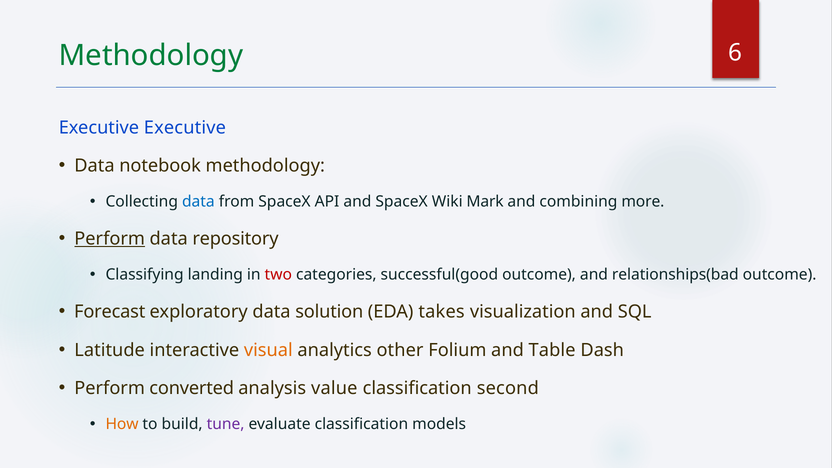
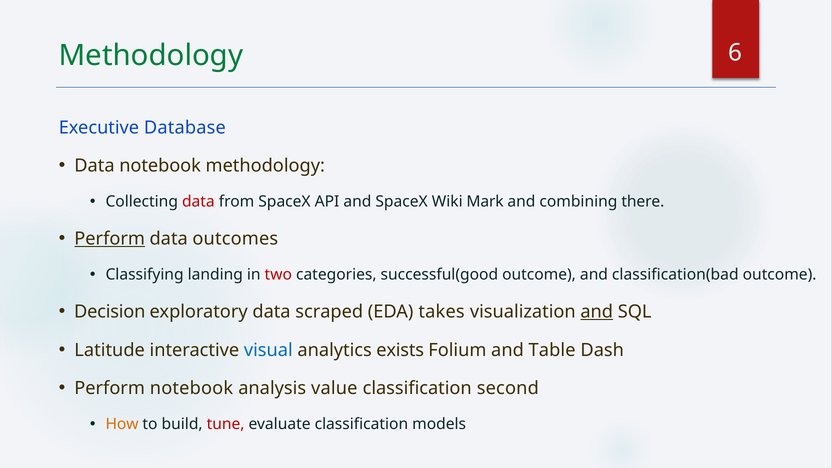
Executive Executive: Executive -> Database
data at (198, 202) colour: blue -> red
more: more -> there
repository: repository -> outcomes
relationships(bad: relationships(bad -> classification(bad
Forecast: Forecast -> Decision
solution: solution -> scraped
and at (597, 312) underline: none -> present
visual colour: orange -> blue
other: other -> exists
Perform converted: converted -> notebook
tune colour: purple -> red
